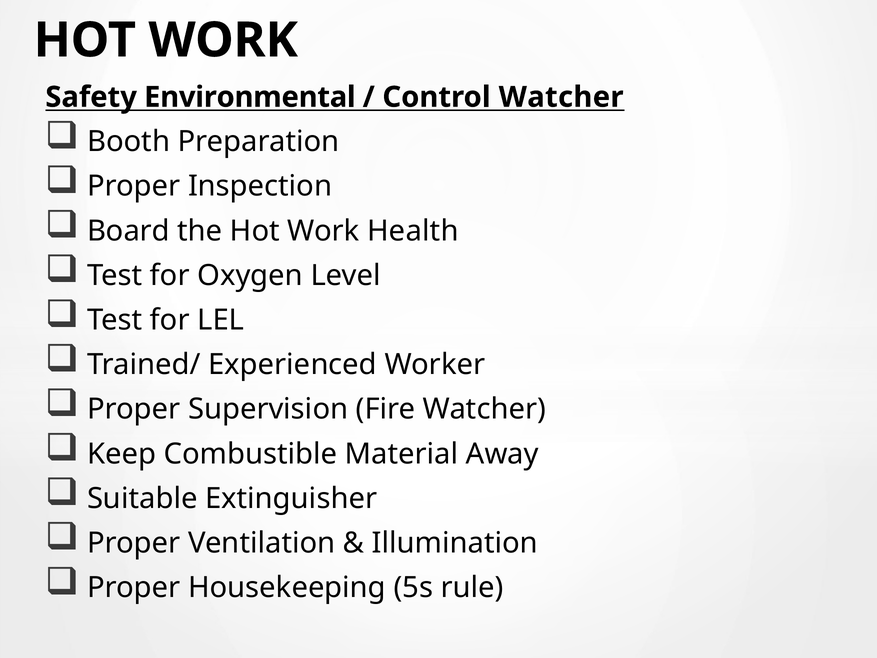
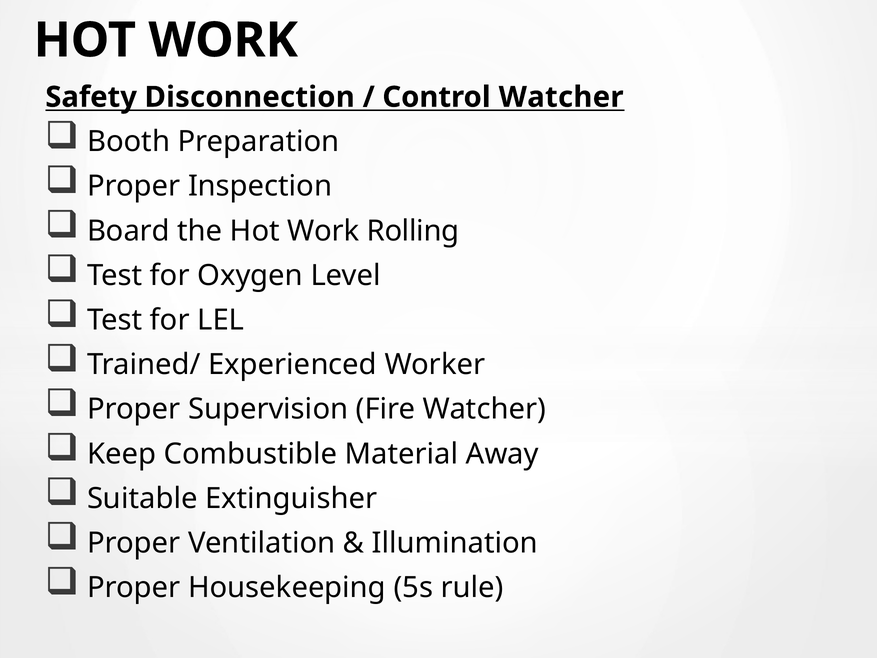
Environmental: Environmental -> Disconnection
Health: Health -> Rolling
